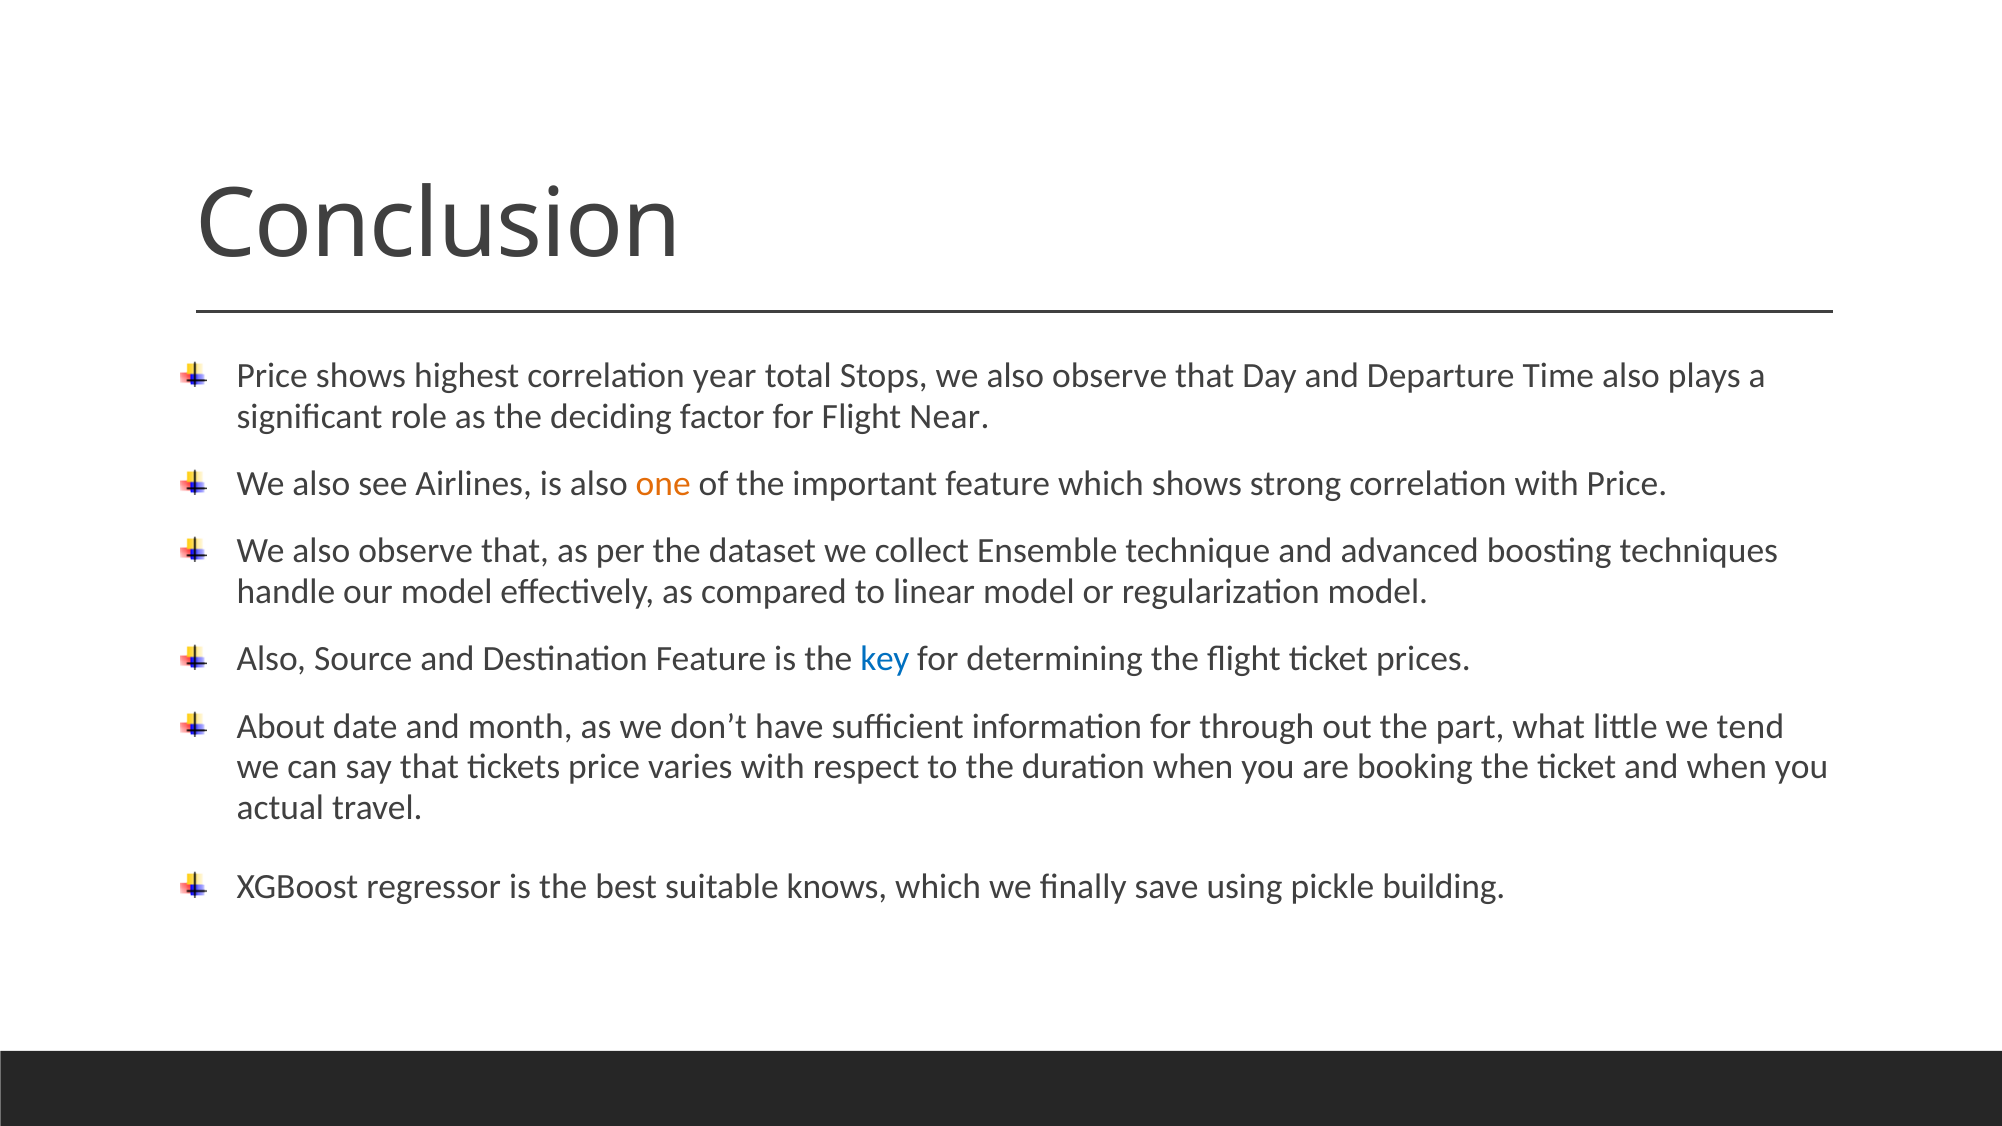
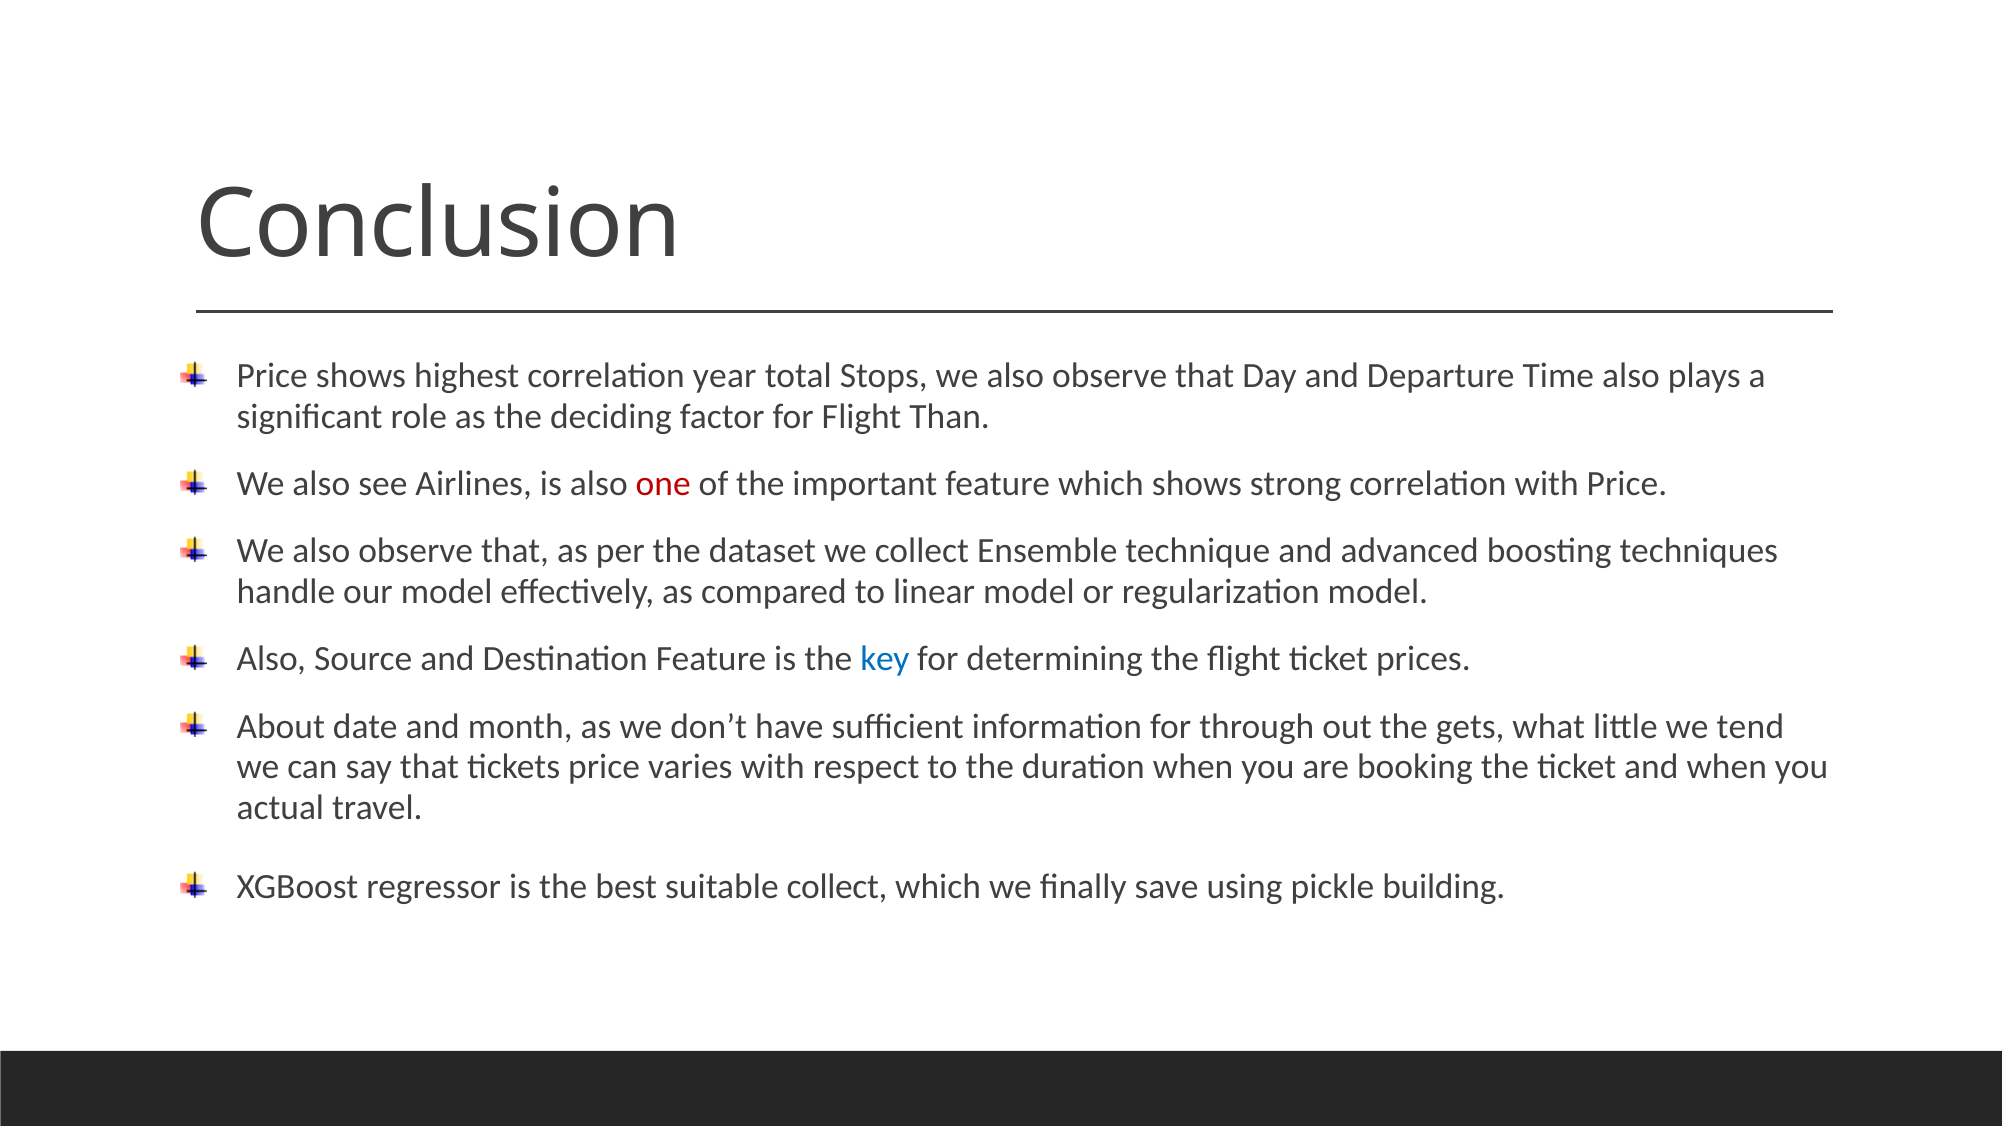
Near: Near -> Than
one colour: orange -> red
part: part -> gets
suitable knows: knows -> collect
